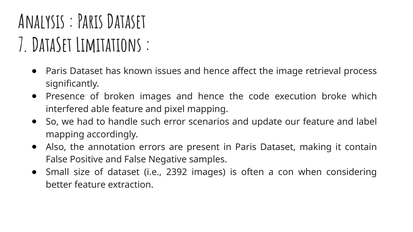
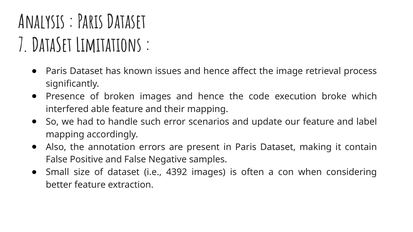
pixel: pixel -> their
2392: 2392 -> 4392
